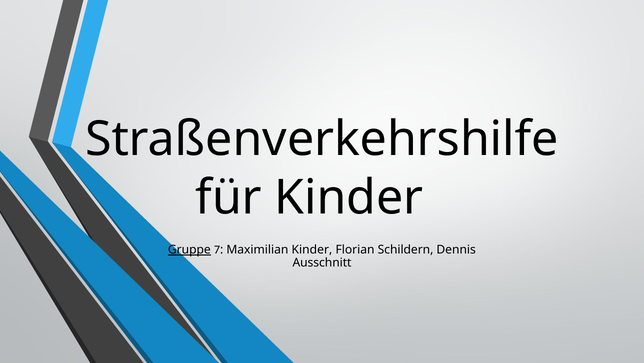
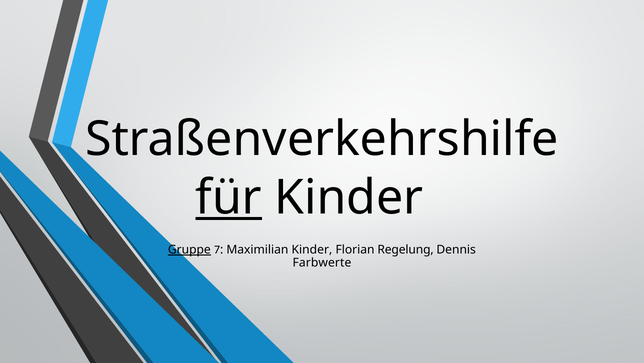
für underline: none -> present
Schildern: Schildern -> Regelung
Ausschnitt: Ausschnitt -> Farbwerte
